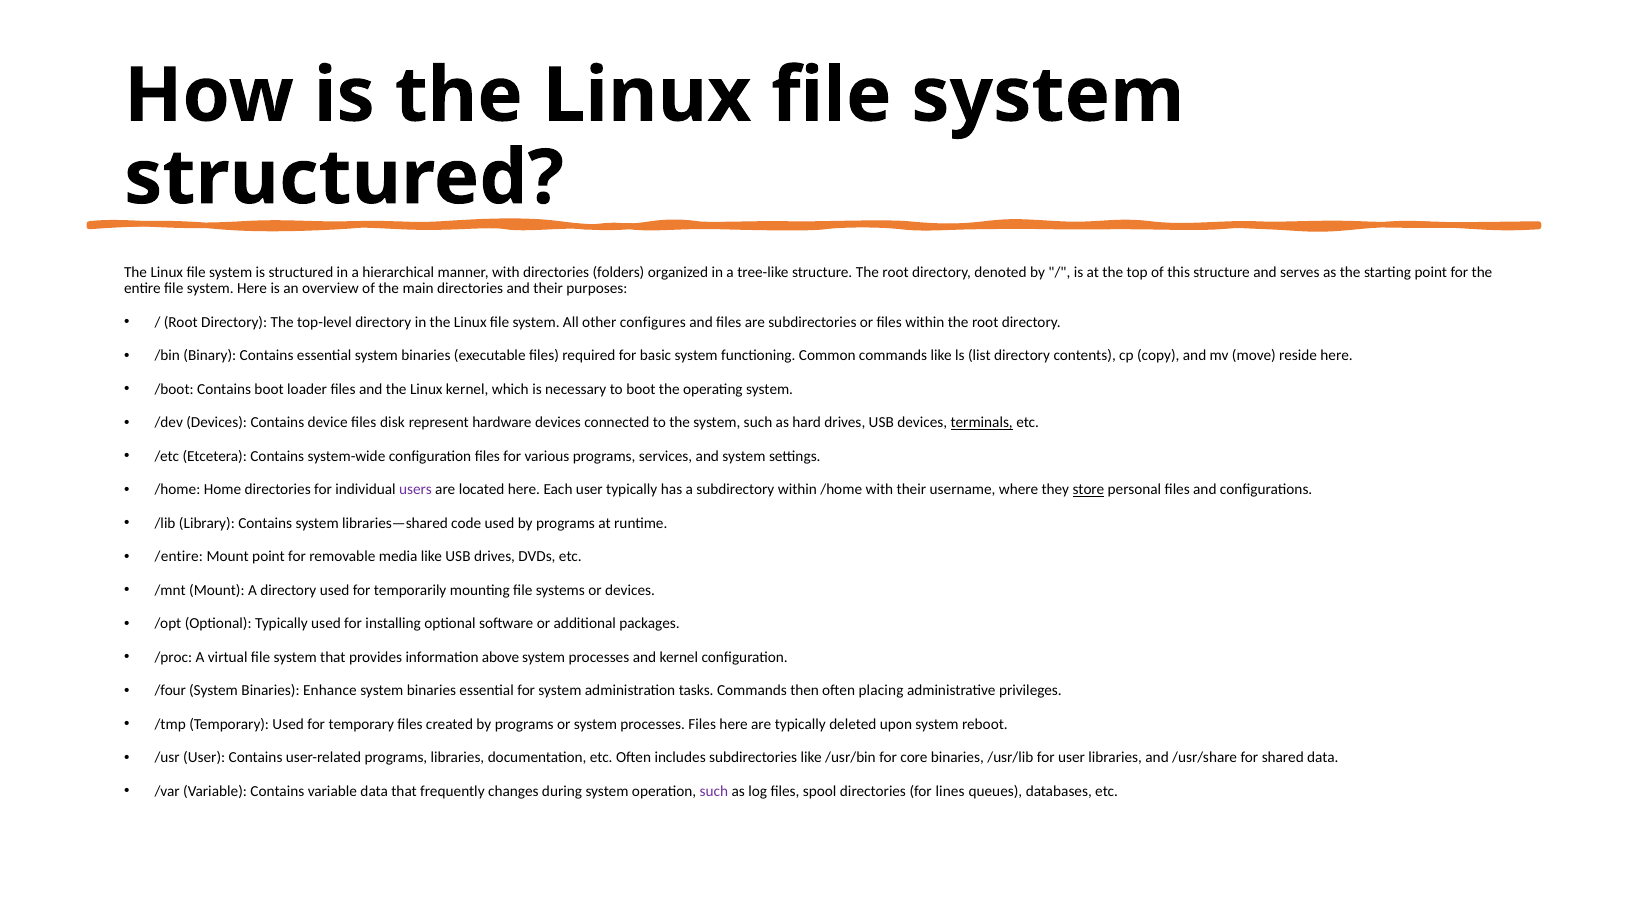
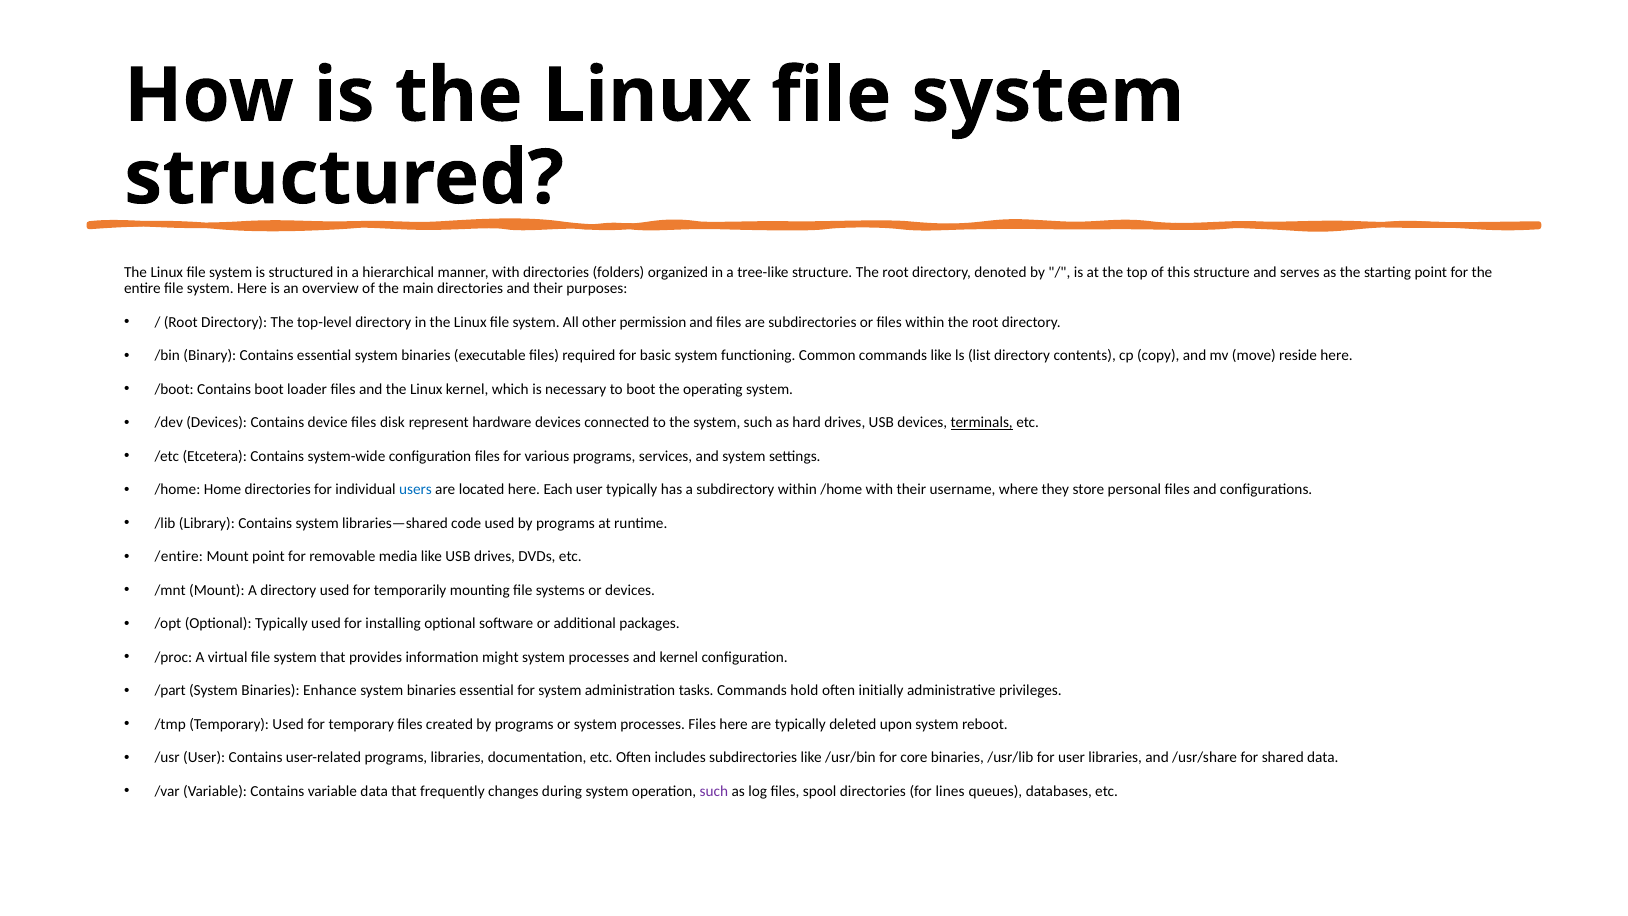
configures: configures -> permission
users colour: purple -> blue
store underline: present -> none
above: above -> might
/four: /four -> /part
then: then -> hold
placing: placing -> initially
